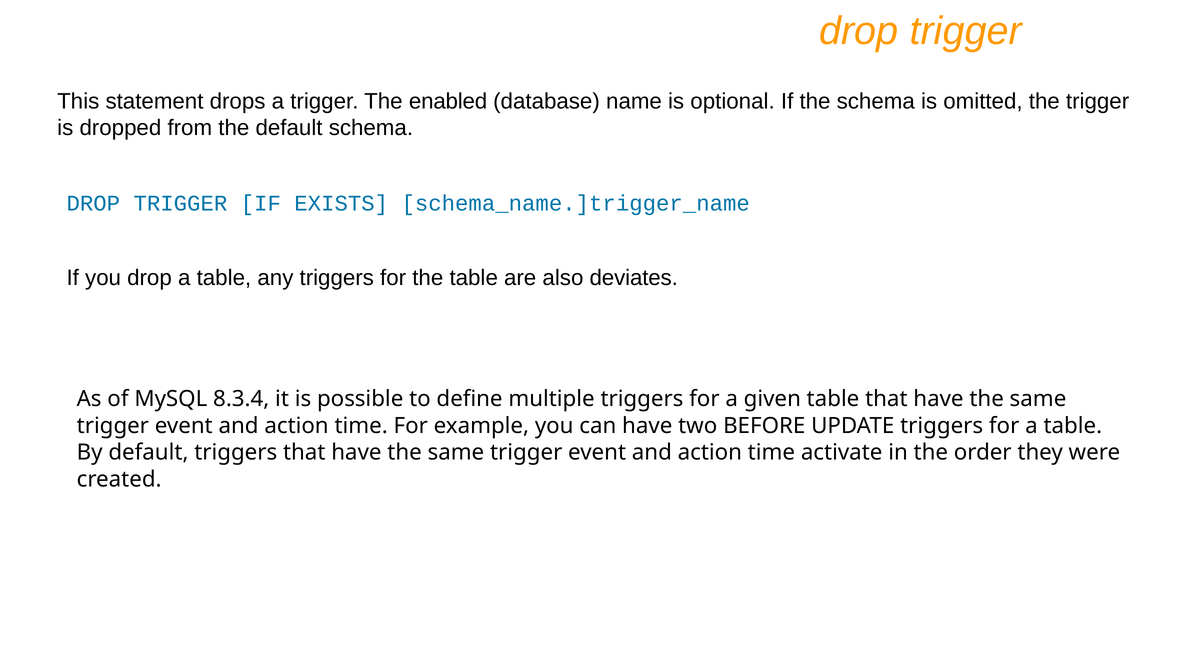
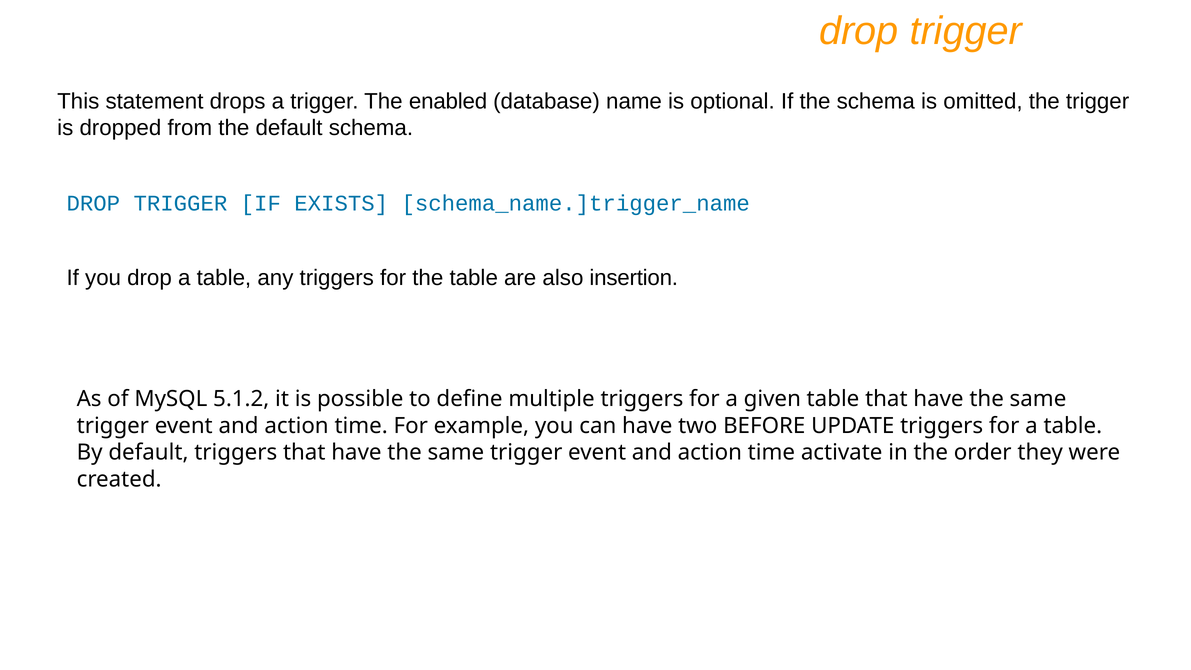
deviates: deviates -> insertion
8.3.4: 8.3.4 -> 5.1.2
